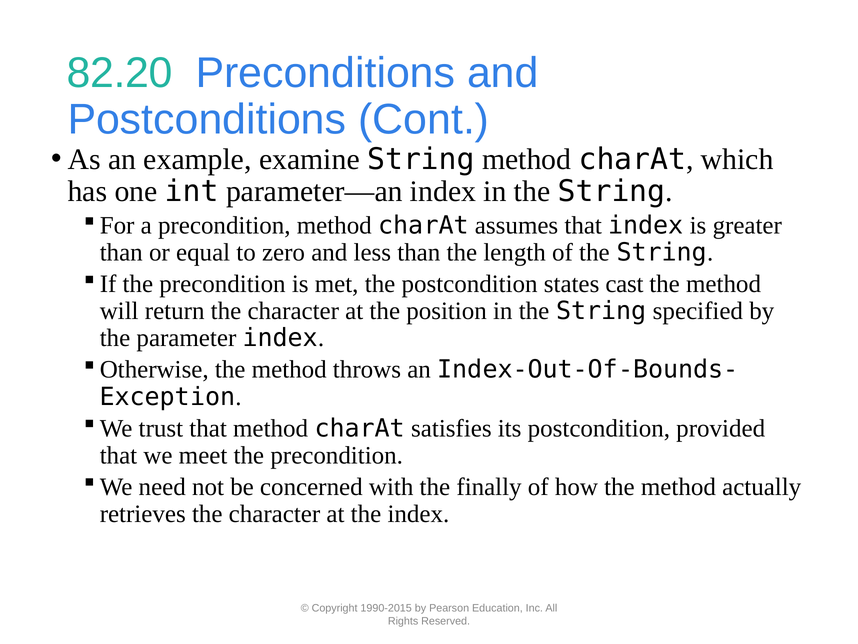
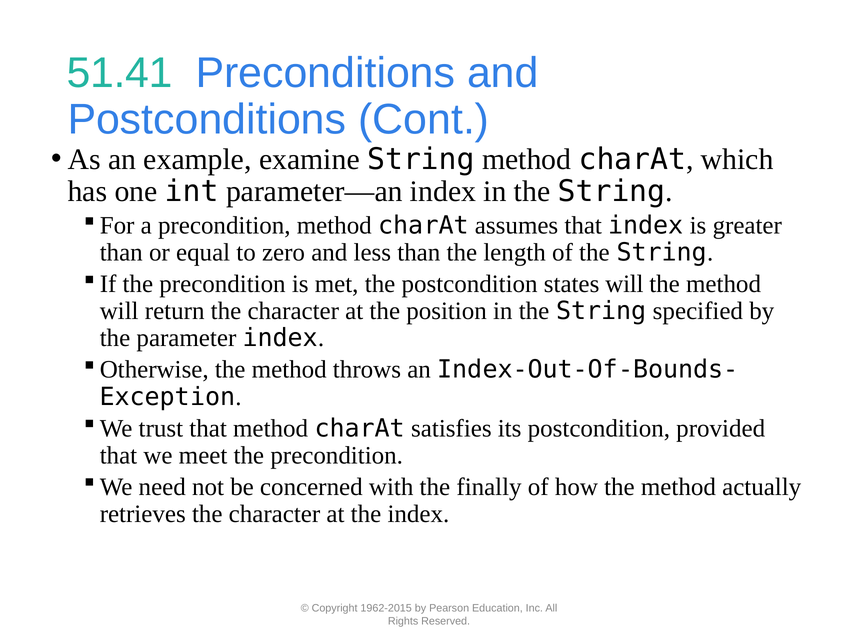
82.20: 82.20 -> 51.41
states cast: cast -> will
1990-2015: 1990-2015 -> 1962-2015
